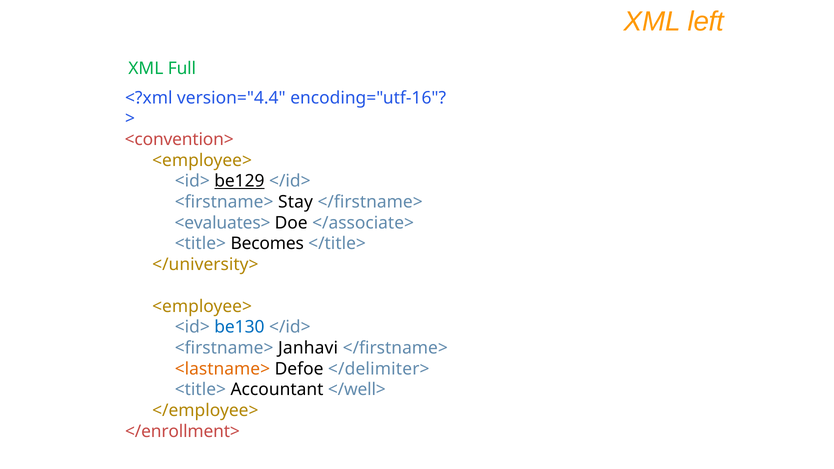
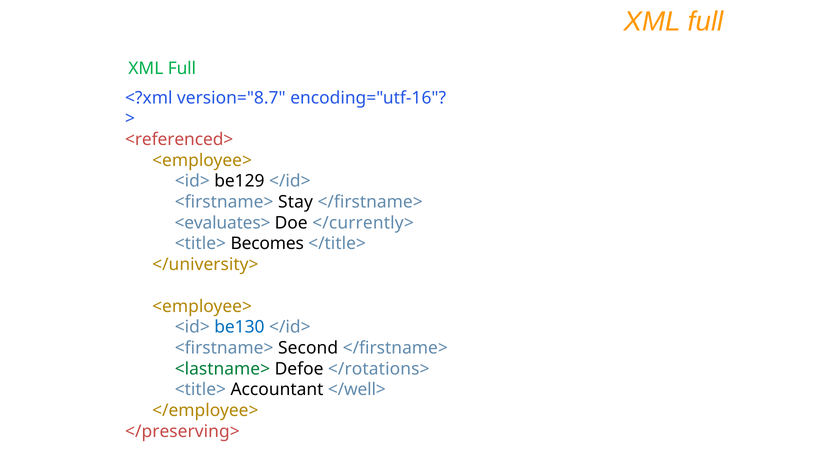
left at (706, 22): left -> full
version="4.4: version="4.4 -> version="8.7
<convention>: <convention> -> <referenced>
be129 underline: present -> none
</associate>: </associate> -> </currently>
Janhavi: Janhavi -> Second
<lastname> colour: orange -> green
</delimiter>: </delimiter> -> </rotations>
</enrollment>: </enrollment> -> </preserving>
